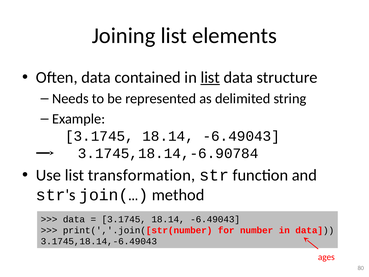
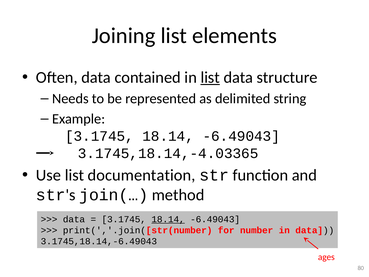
3.1745,18.14,-6.90784: 3.1745,18.14,-6.90784 -> 3.1745,18.14,-4.03365
transformation: transformation -> documentation
18.14 at (168, 219) underline: none -> present
